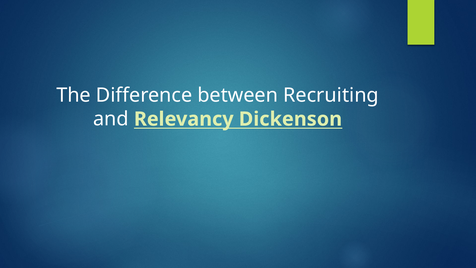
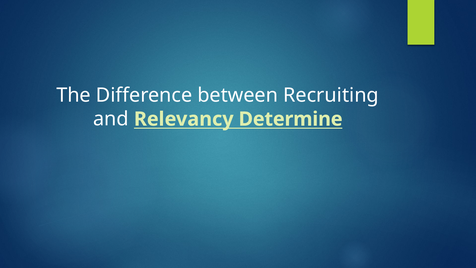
Dickenson: Dickenson -> Determine
